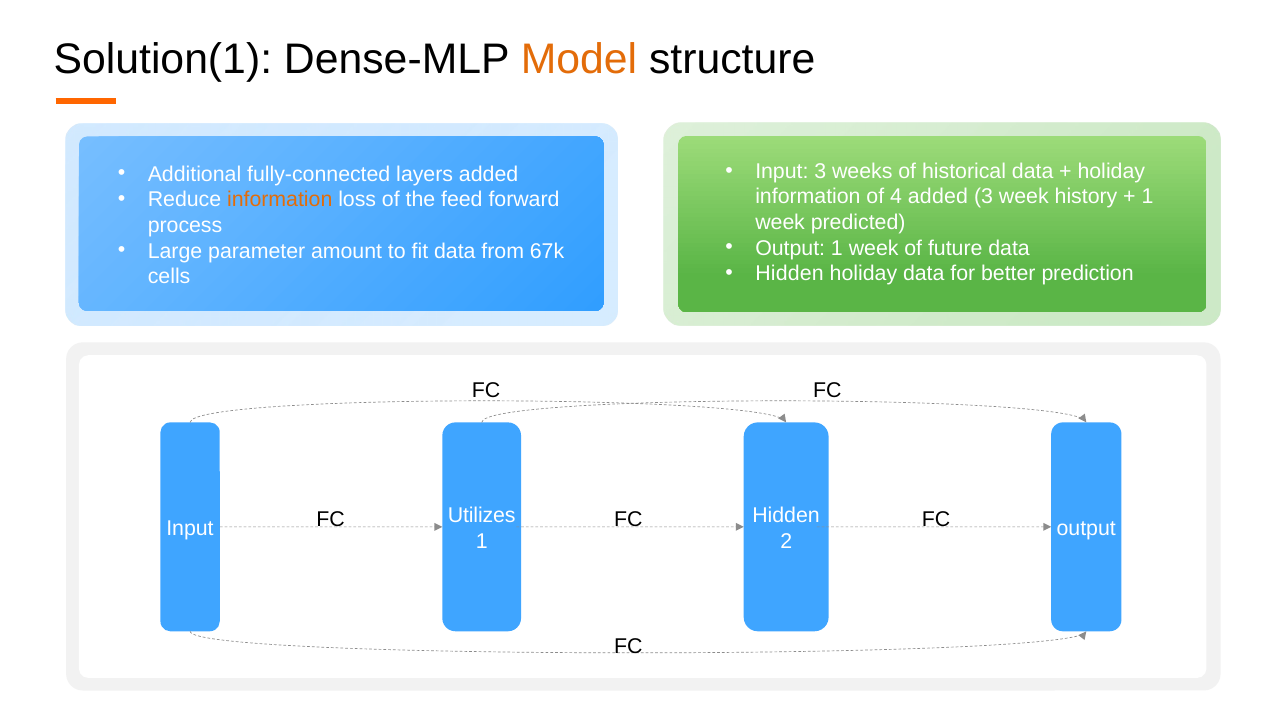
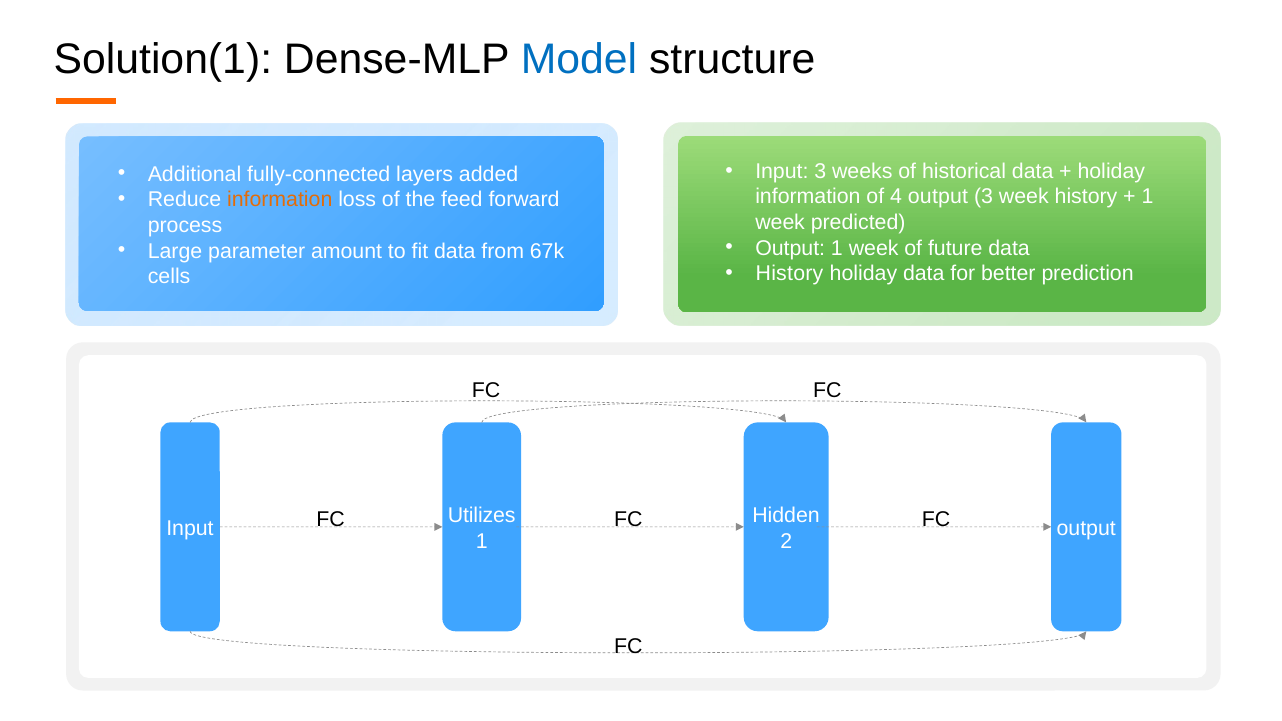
Model colour: orange -> blue
4 added: added -> output
Hidden at (790, 274): Hidden -> History
